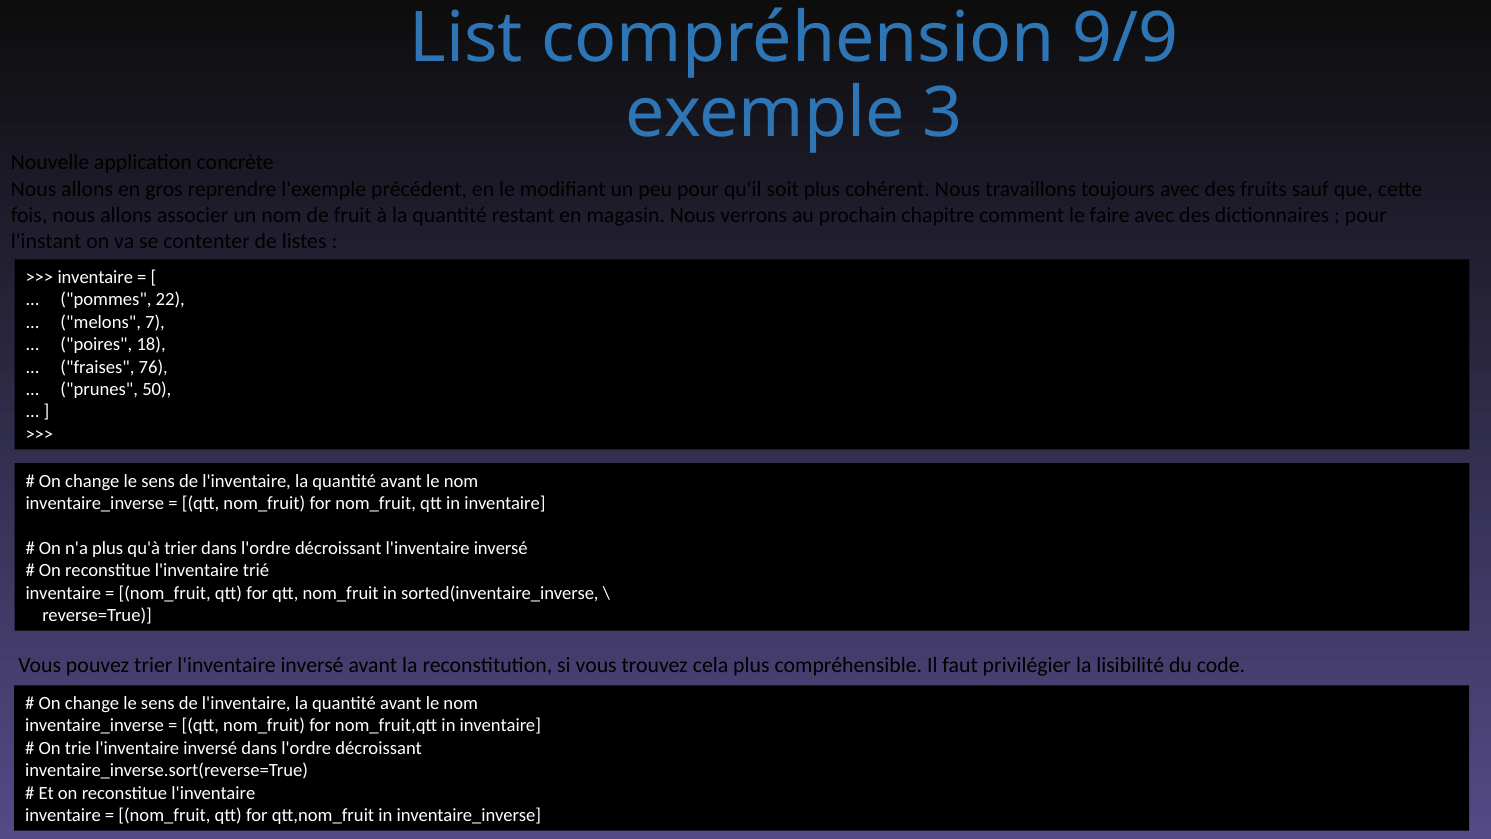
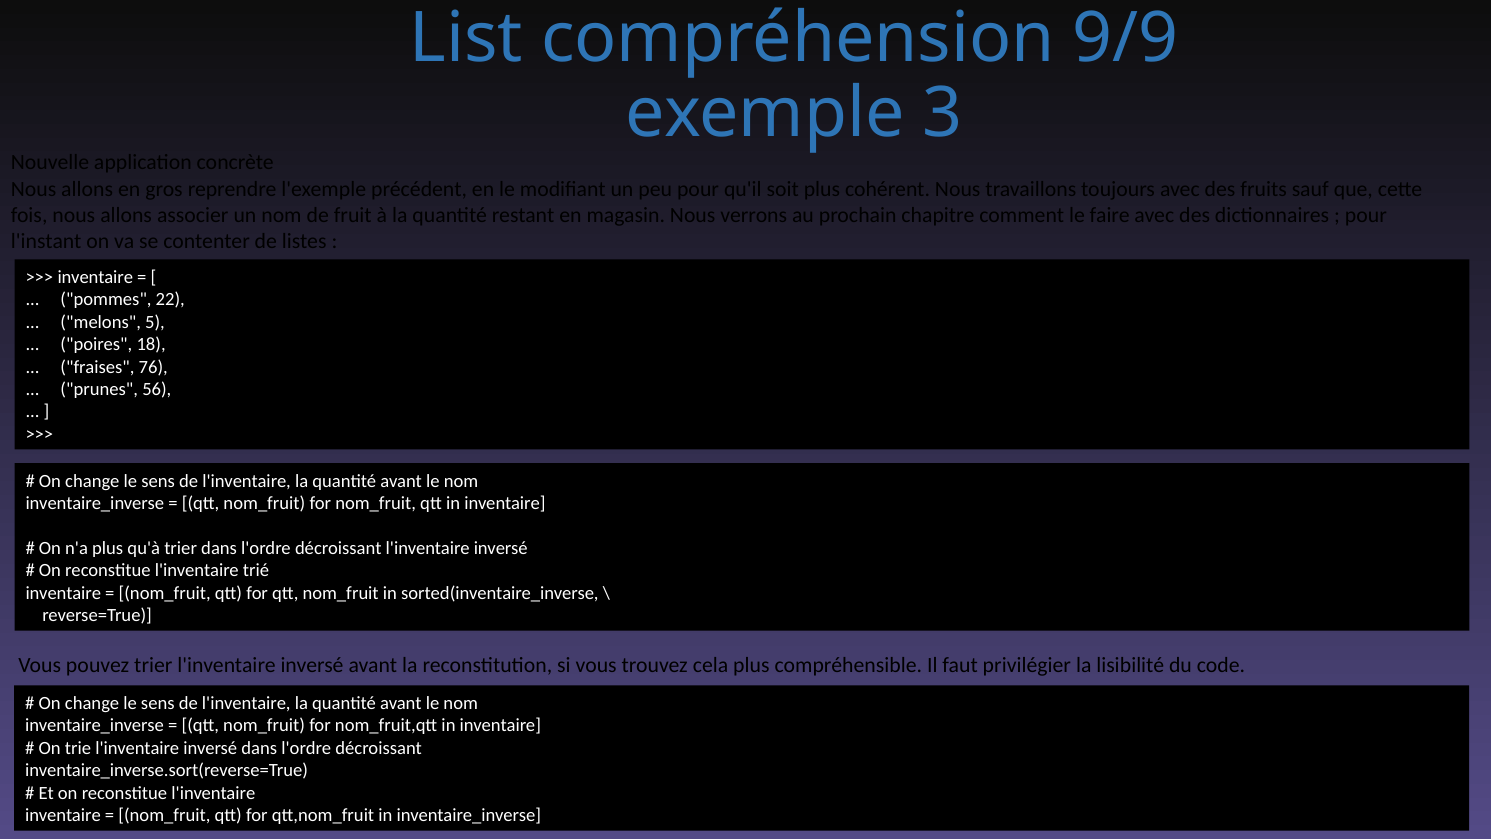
7: 7 -> 5
50: 50 -> 56
